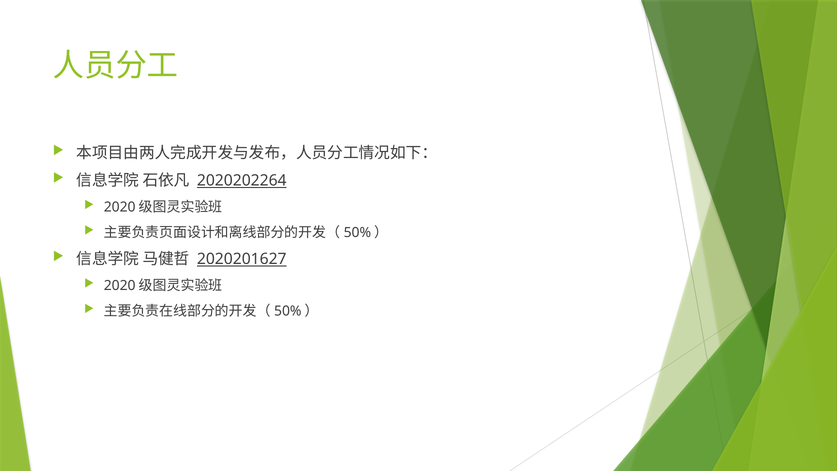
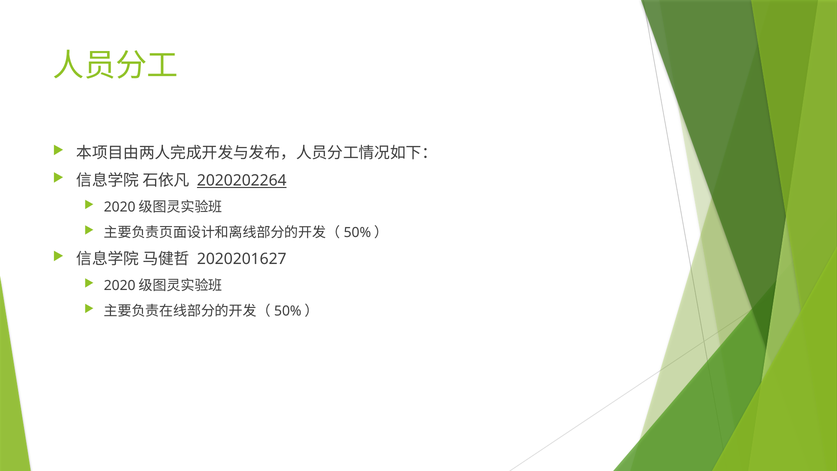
2020201627 underline: present -> none
